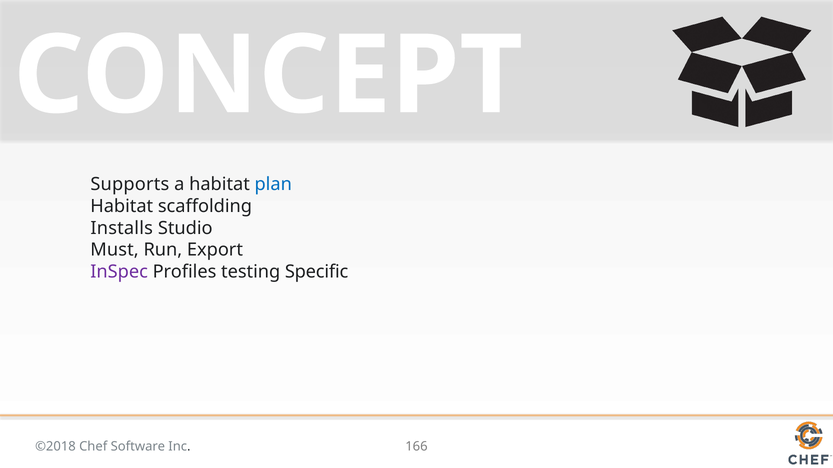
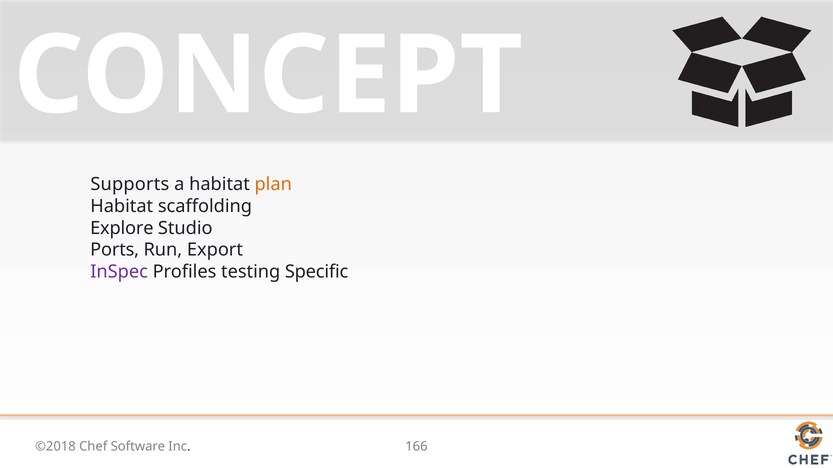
plan colour: blue -> orange
Installs: Installs -> Explore
Must: Must -> Ports
